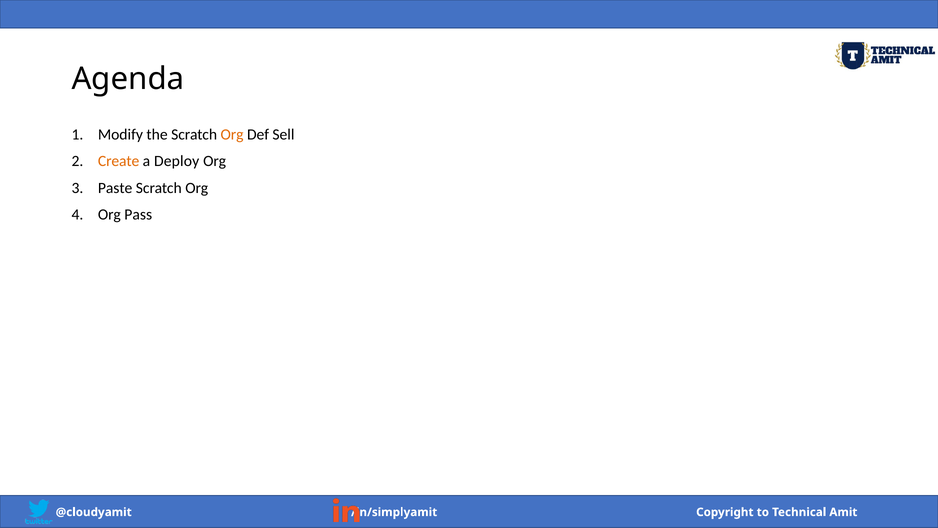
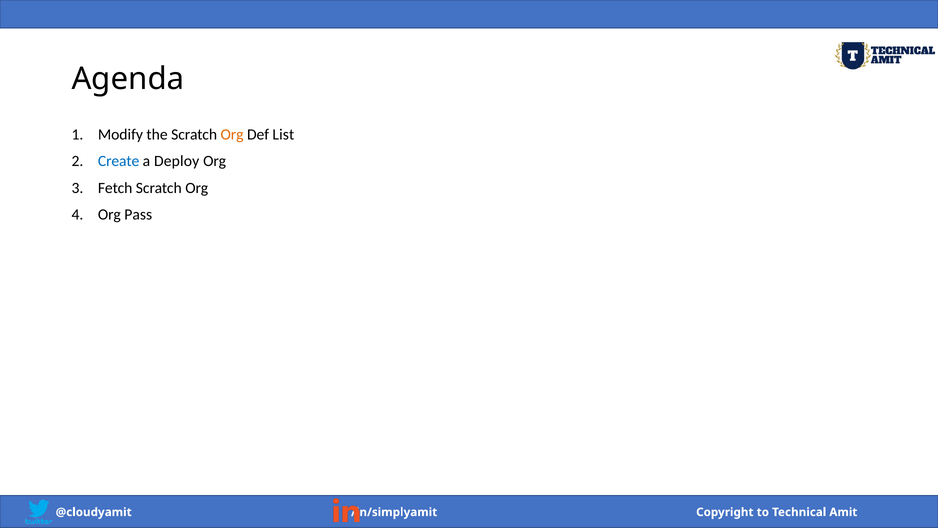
Sell: Sell -> List
Create colour: orange -> blue
Paste: Paste -> Fetch
